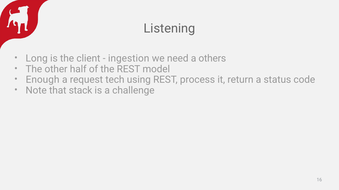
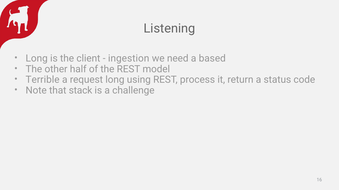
others: others -> based
Enough: Enough -> Terrible
request tech: tech -> long
